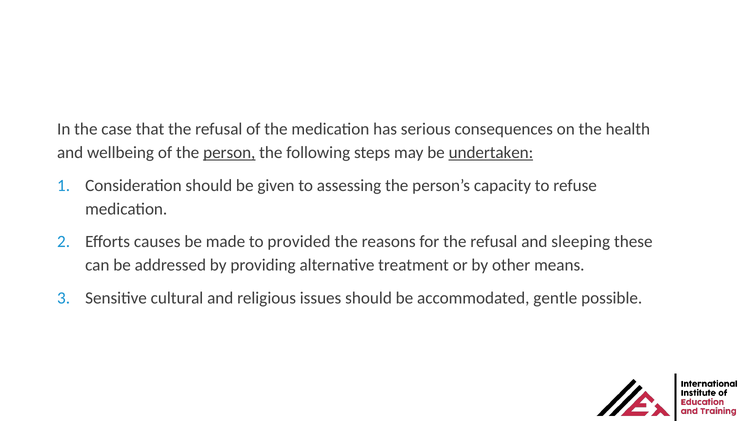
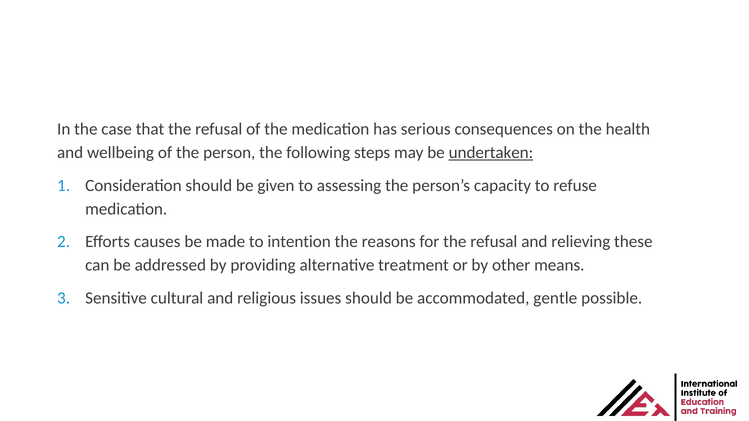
person underline: present -> none
provided: provided -> intention
sleeping: sleeping -> relieving
